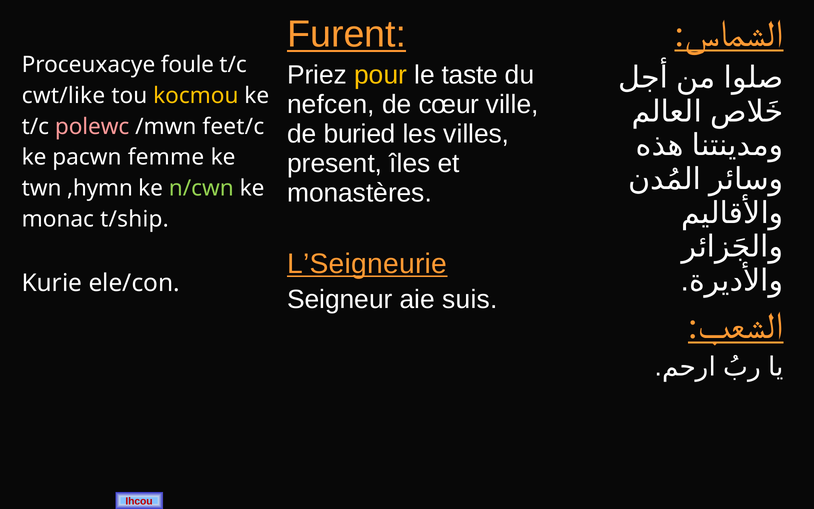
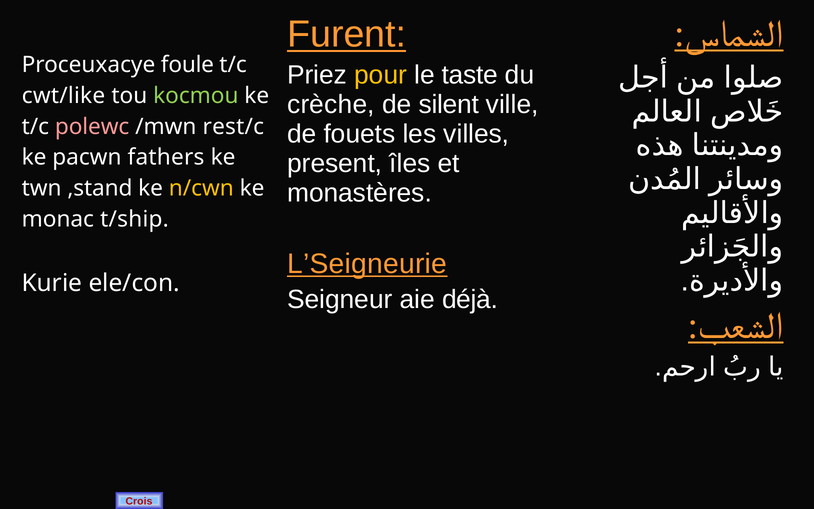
kocmou colour: yellow -> light green
nefcen: nefcen -> crèche
cœur: cœur -> silent
feet/c: feet/c -> rest/c
buried: buried -> fouets
femme: femme -> fathers
,hymn: ,hymn -> ,stand
n/cwn colour: light green -> yellow
suis: suis -> déjà
Ihcou: Ihcou -> Crois
